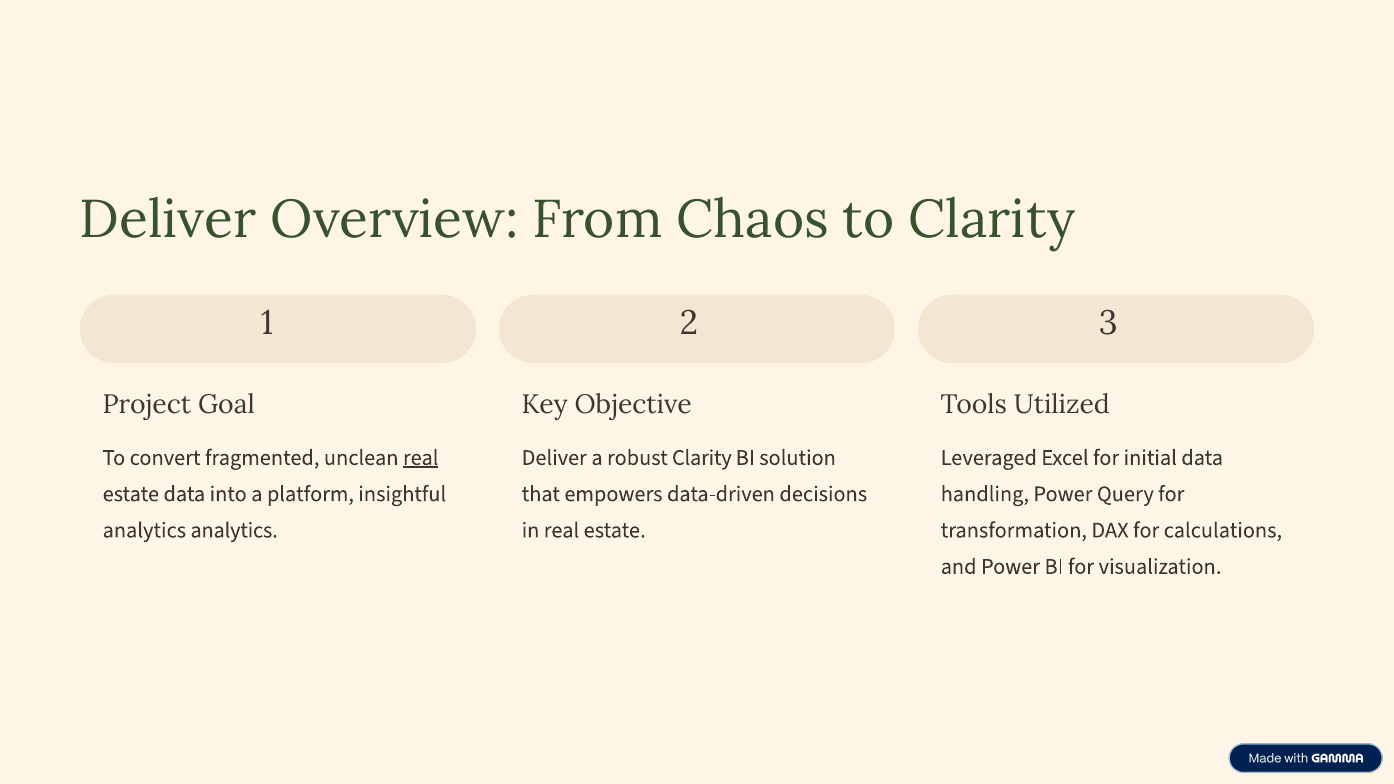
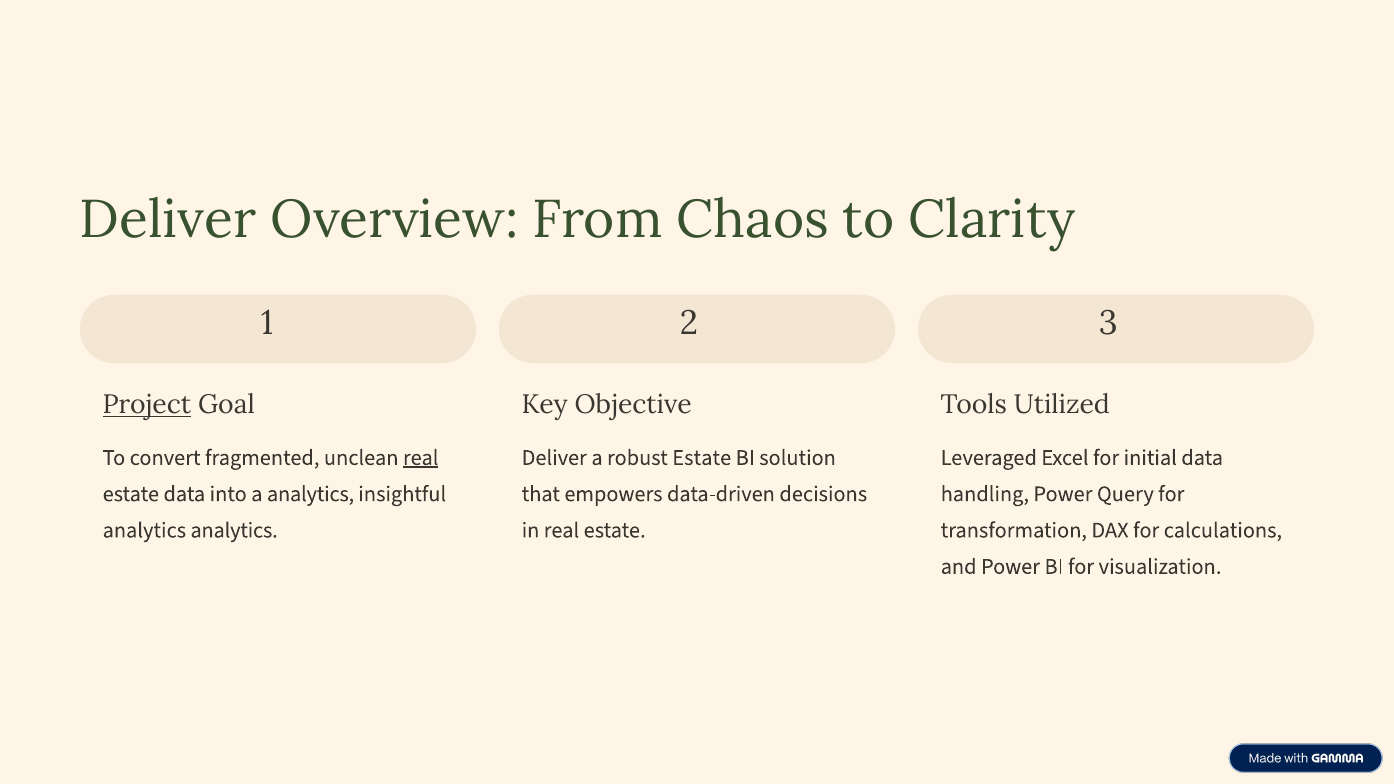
Project underline: none -> present
robust Clarity: Clarity -> Estate
a platform: platform -> analytics
